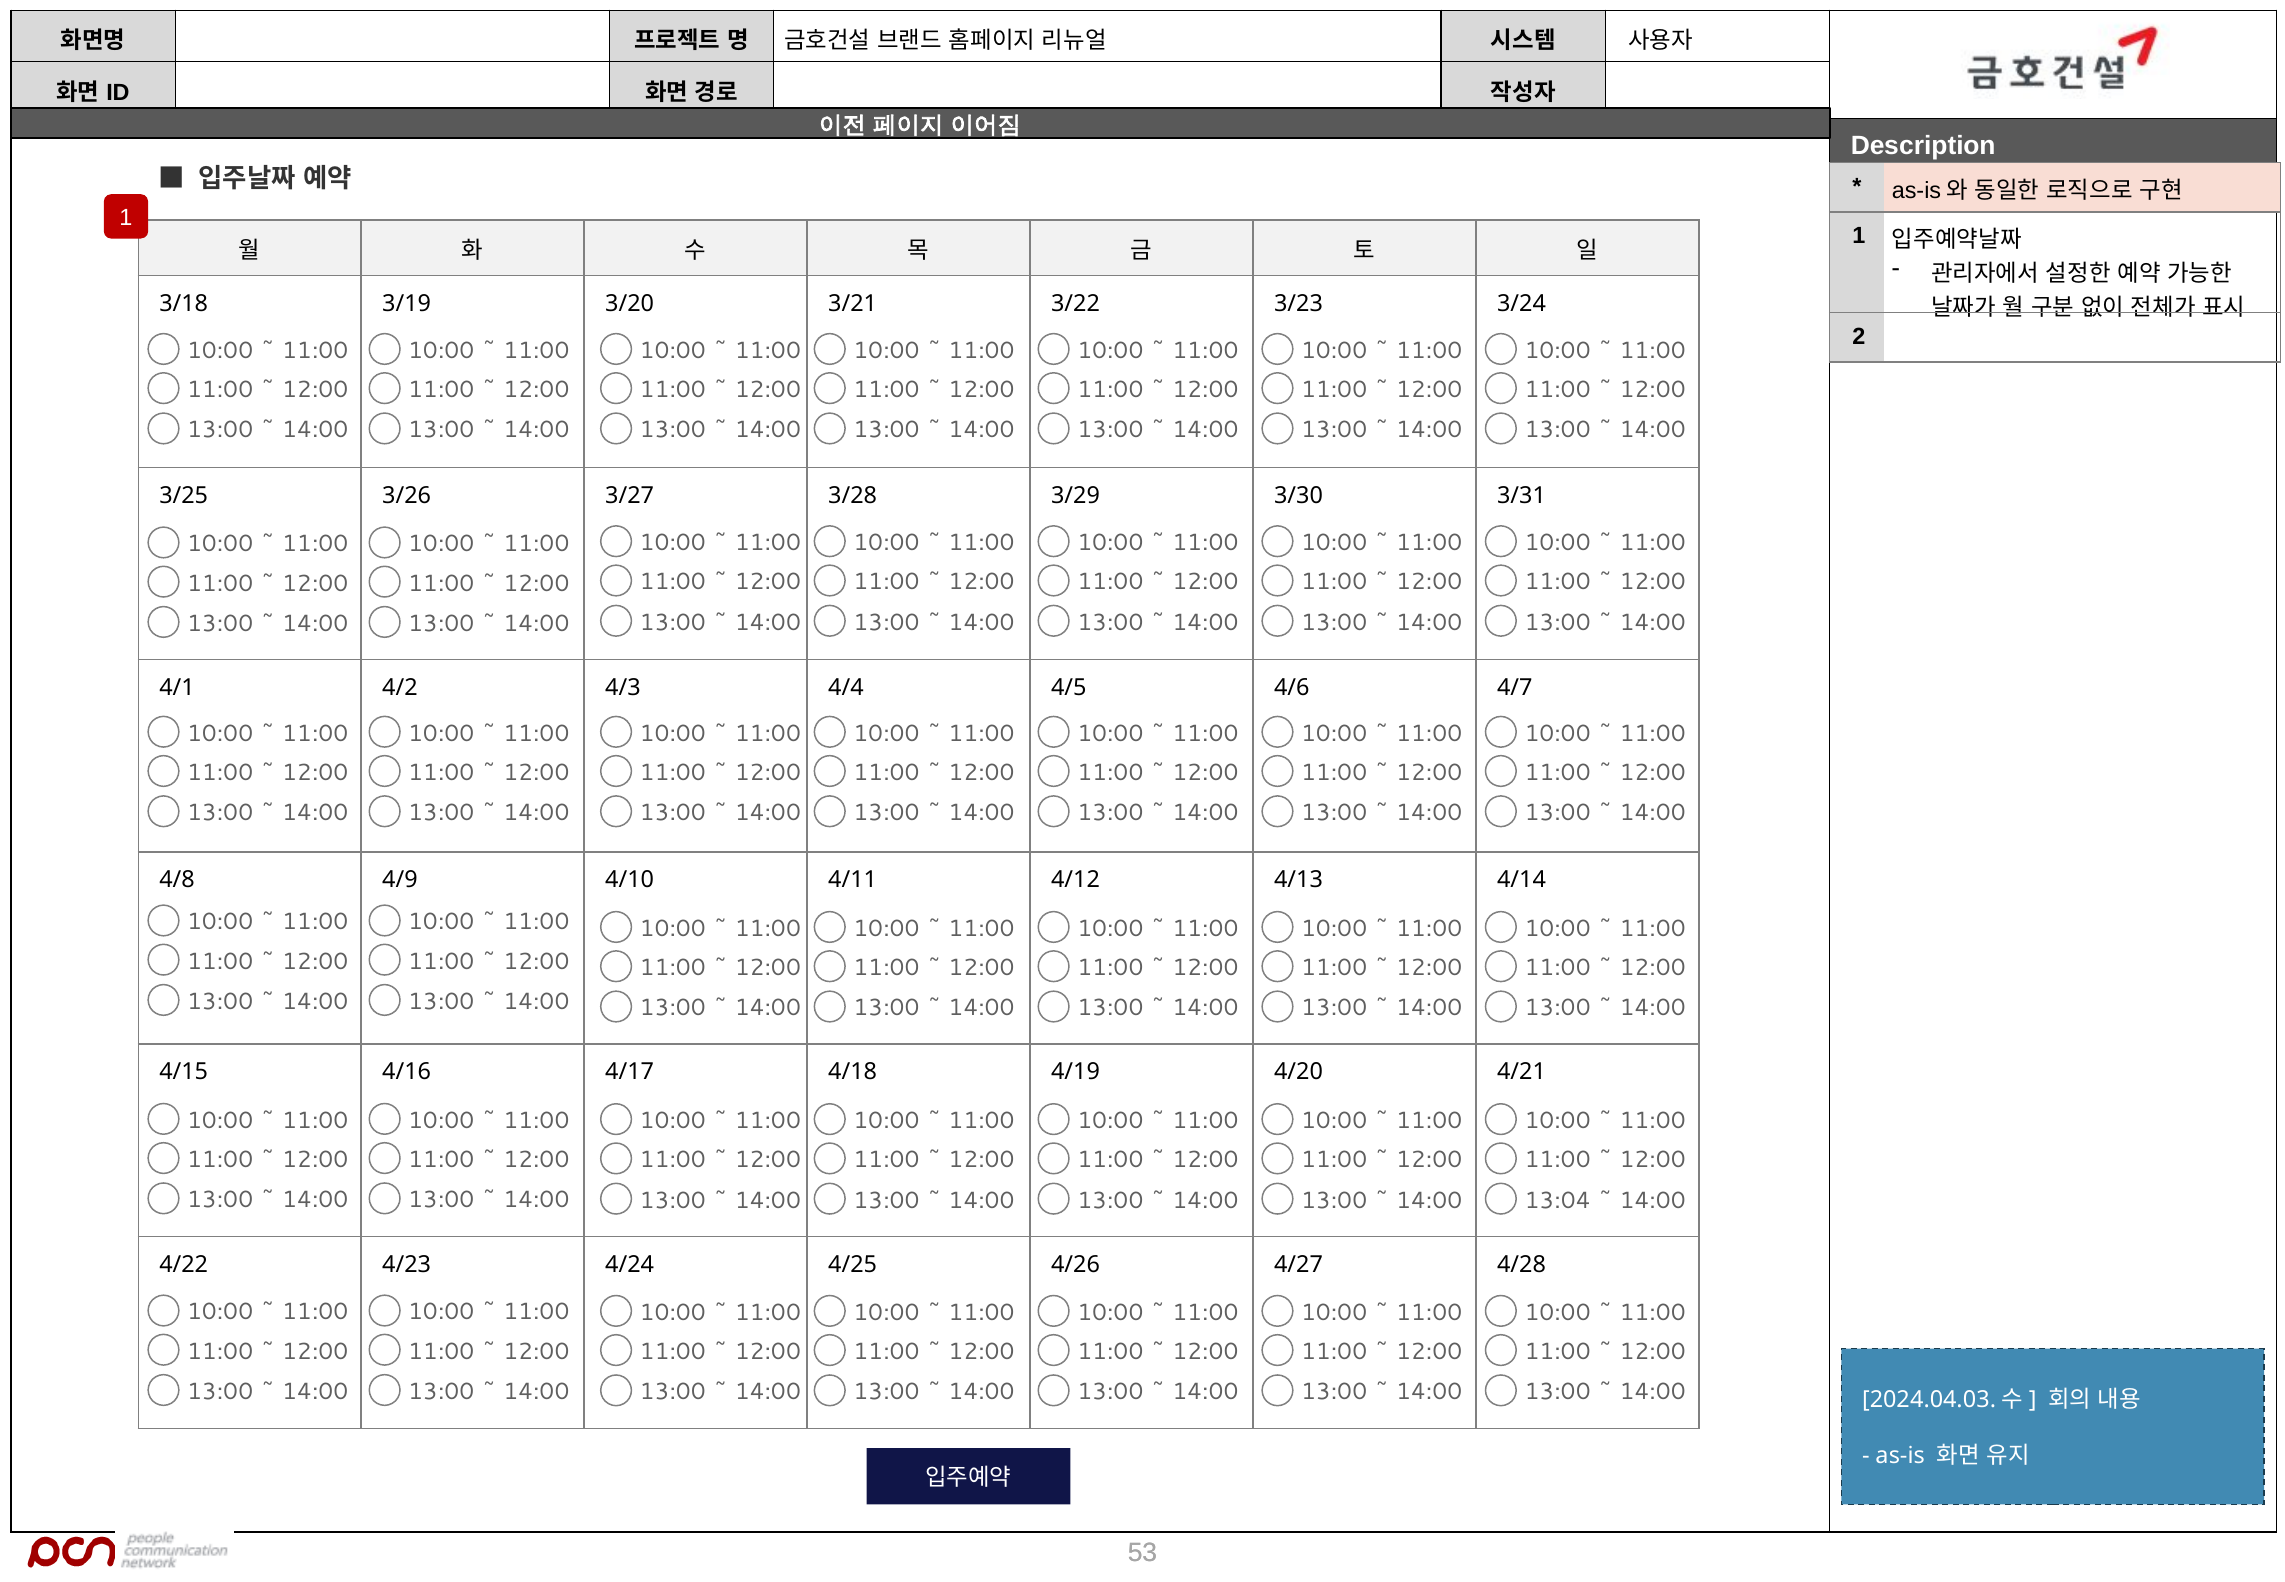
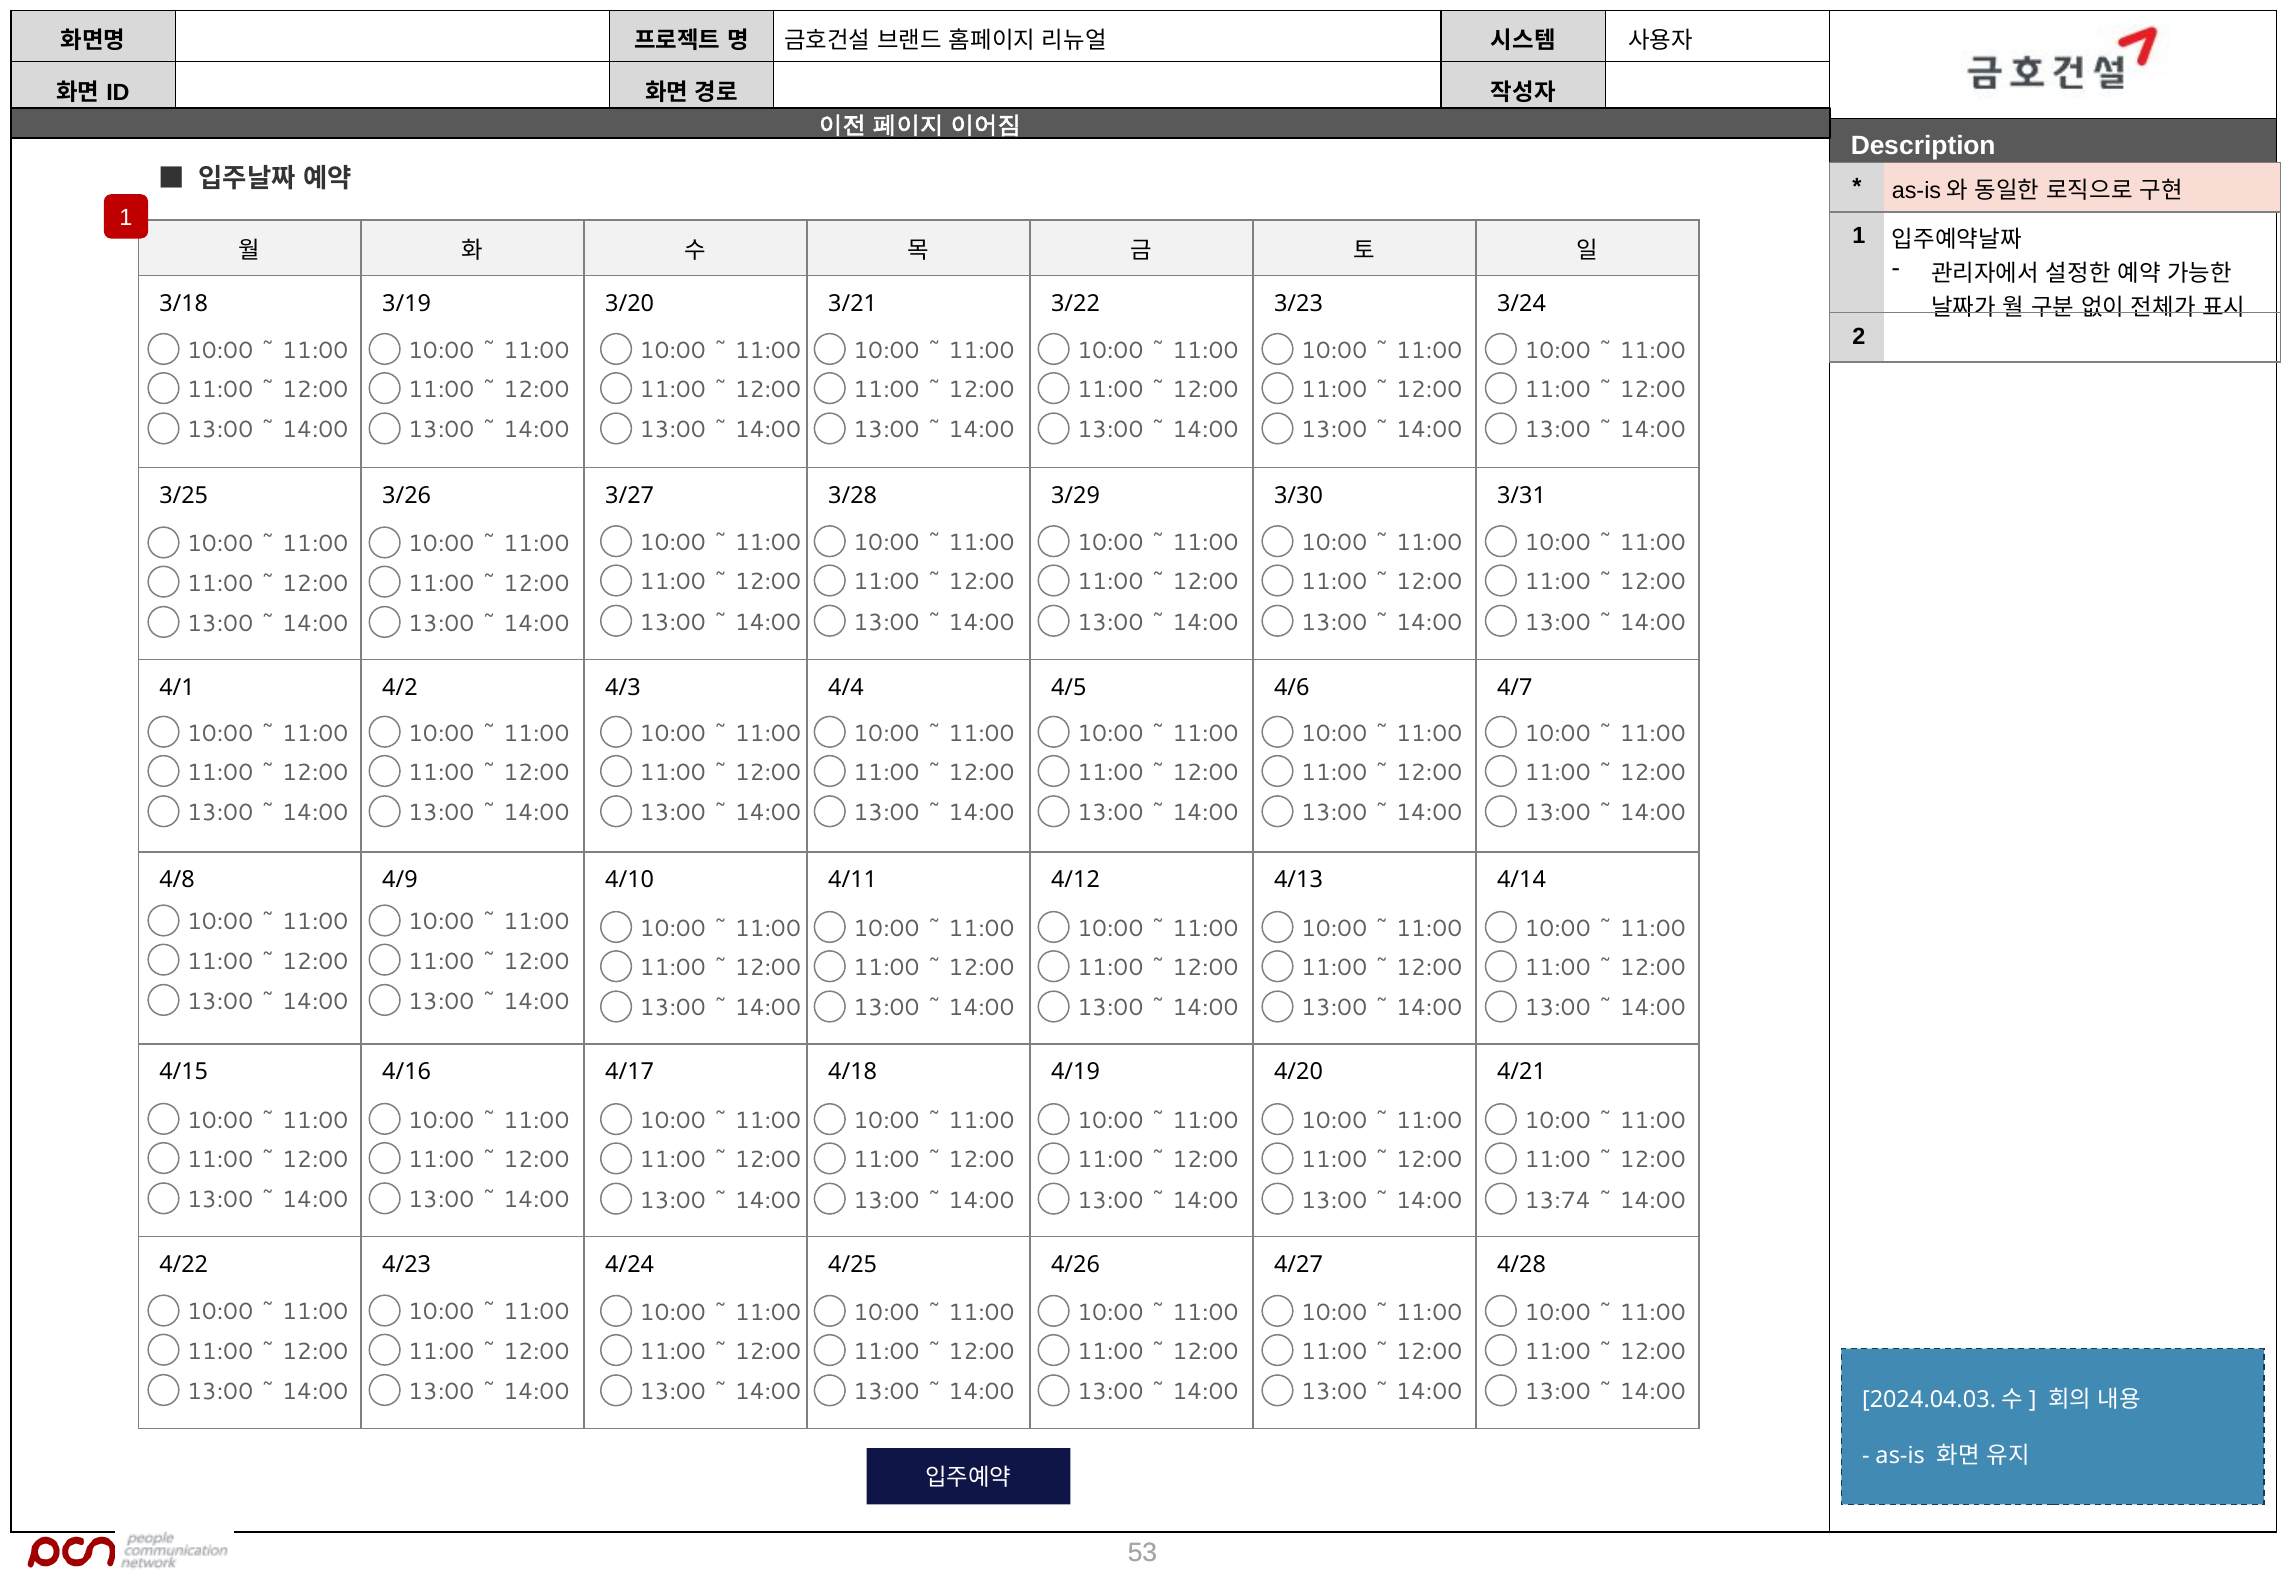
13:04: 13:04 -> 13:74
